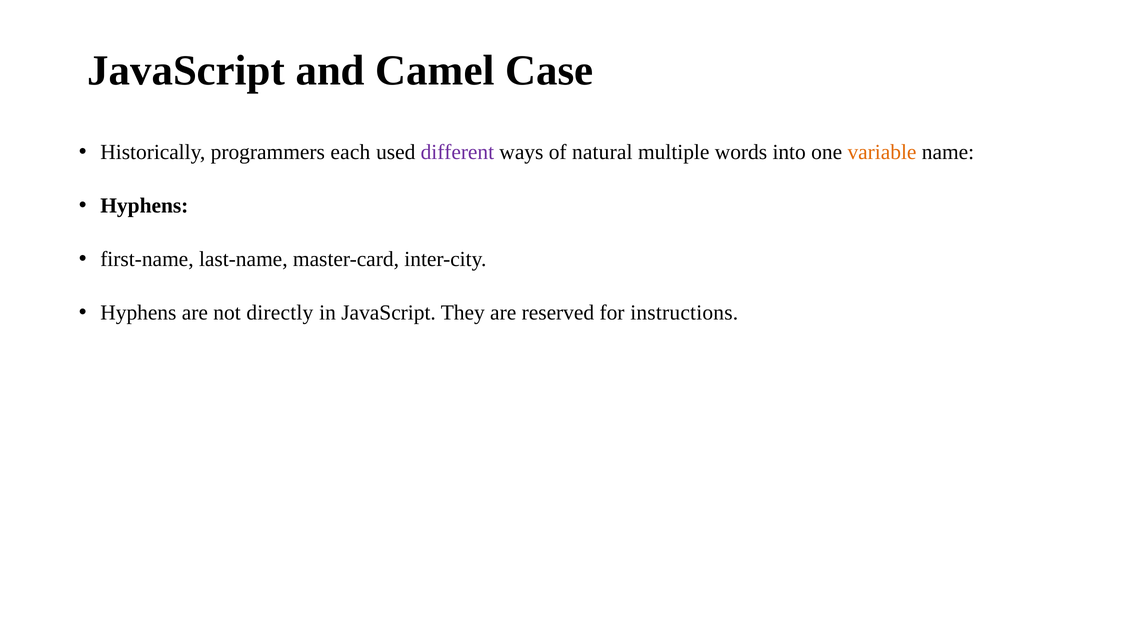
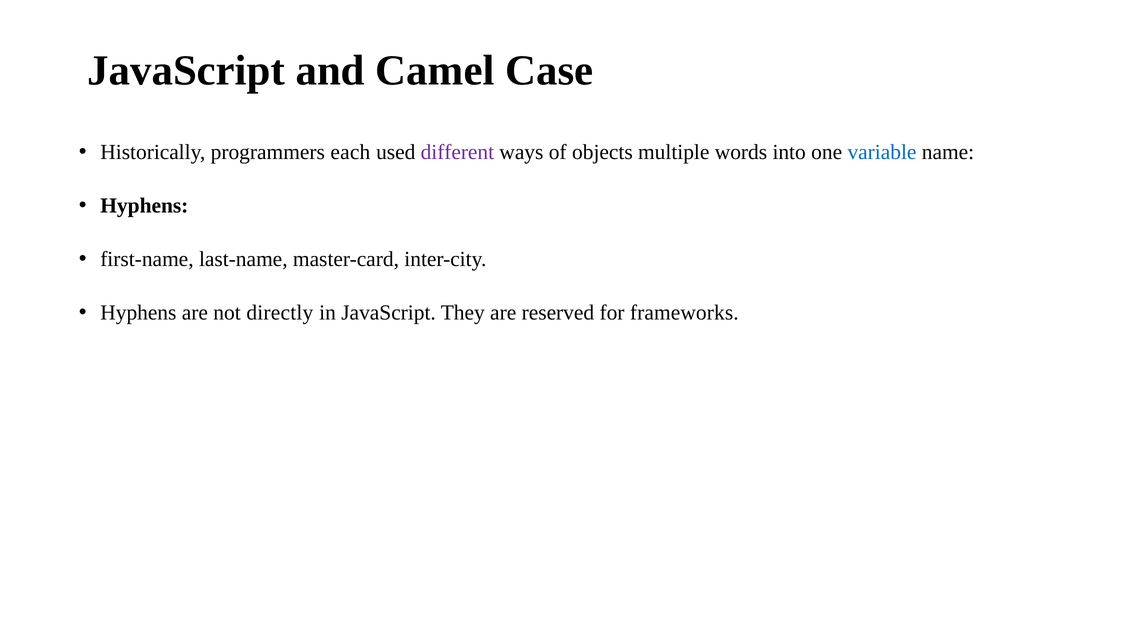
natural: natural -> objects
variable colour: orange -> blue
instructions: instructions -> frameworks
